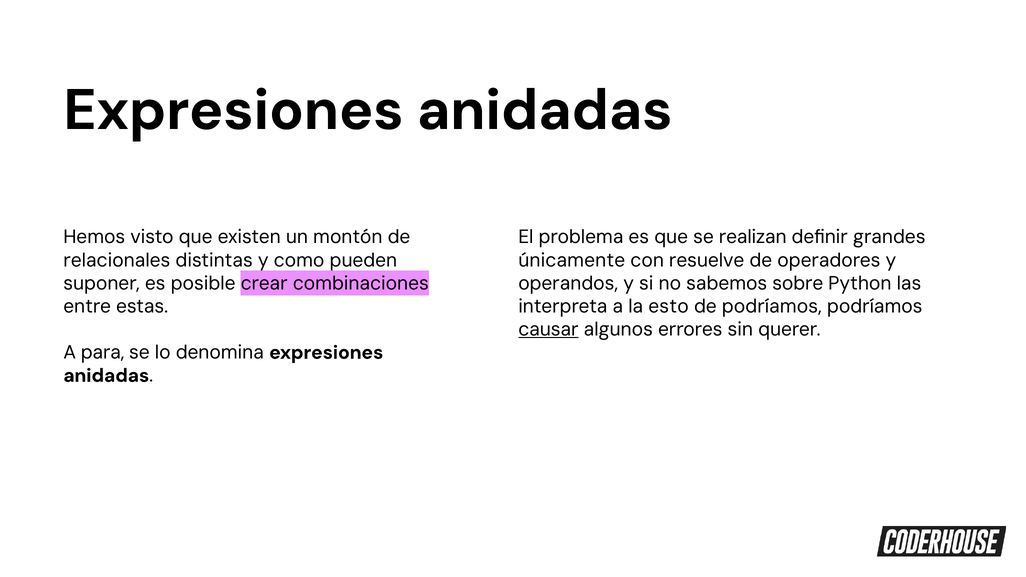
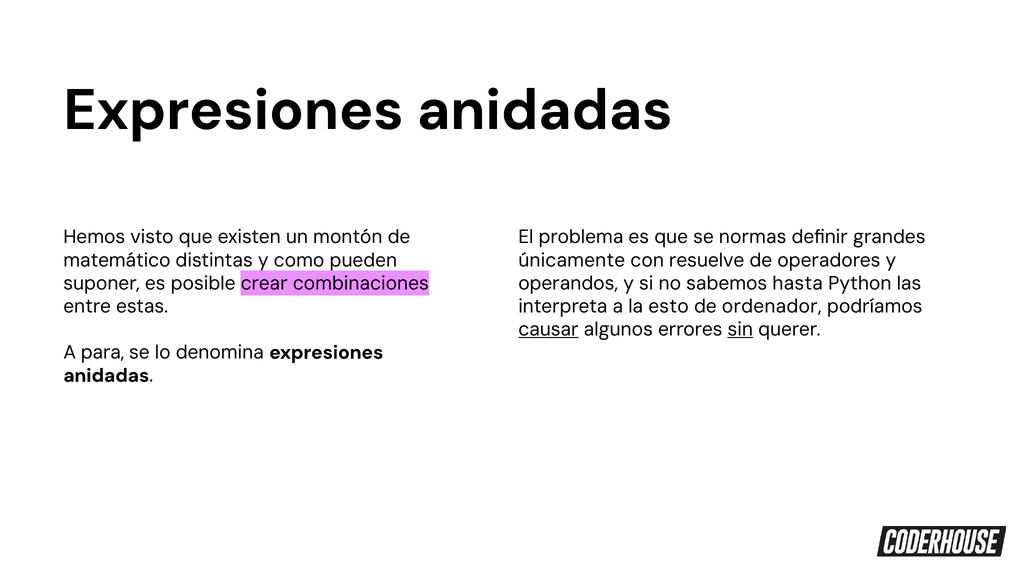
realizan: realizan -> normas
relacionales: relacionales -> matemático
sobre: sobre -> hasta
de podríamos: podríamos -> ordenador
sin underline: none -> present
